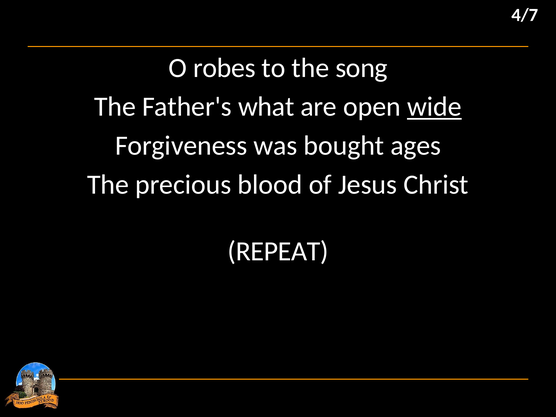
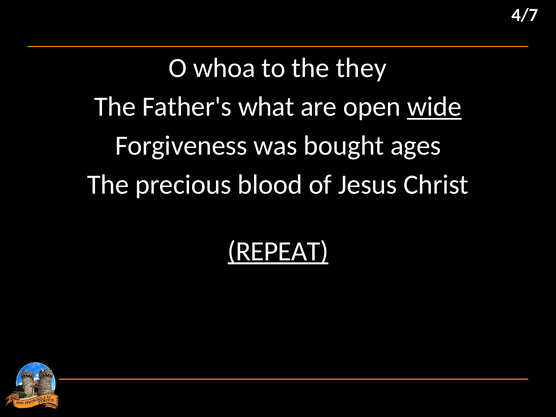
robes: robes -> whoa
song: song -> they
REPEAT underline: none -> present
